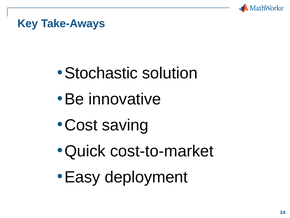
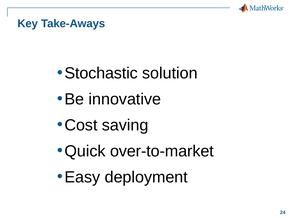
cost-to-market: cost-to-market -> over-to-market
